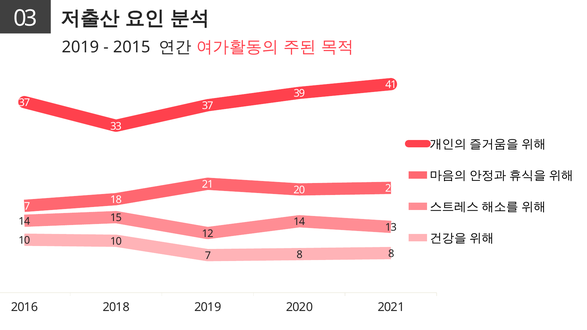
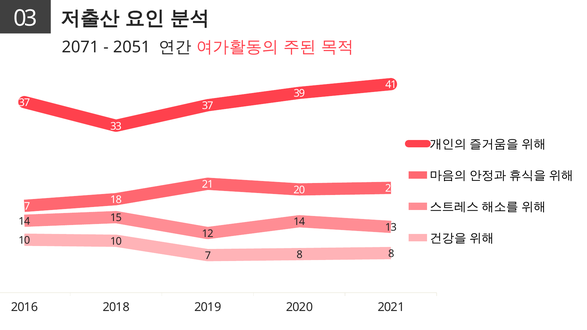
2019 at (81, 47): 2019 -> 2071
2015: 2015 -> 2051
